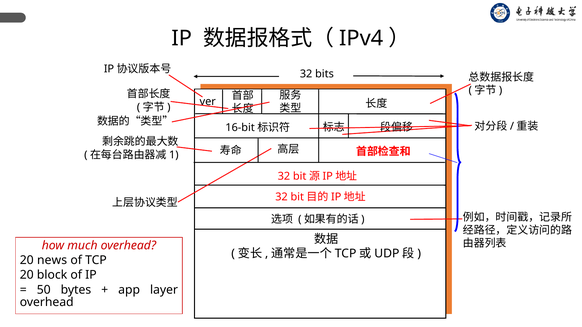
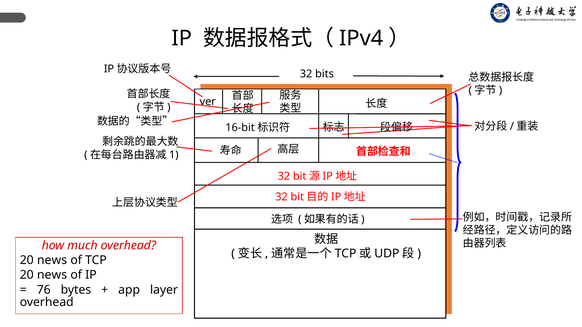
block at (52, 275): block -> news
50: 50 -> 76
